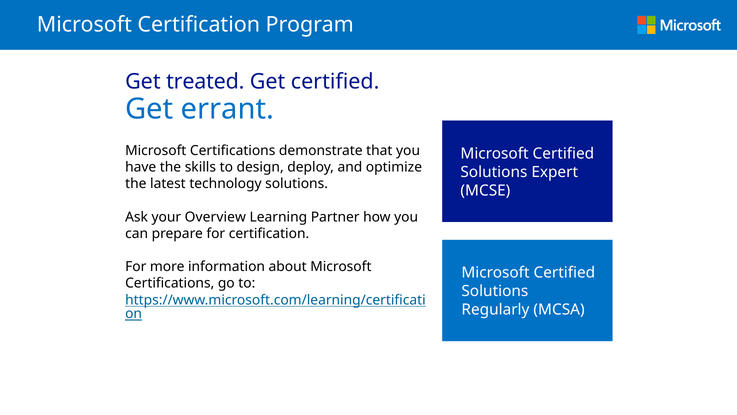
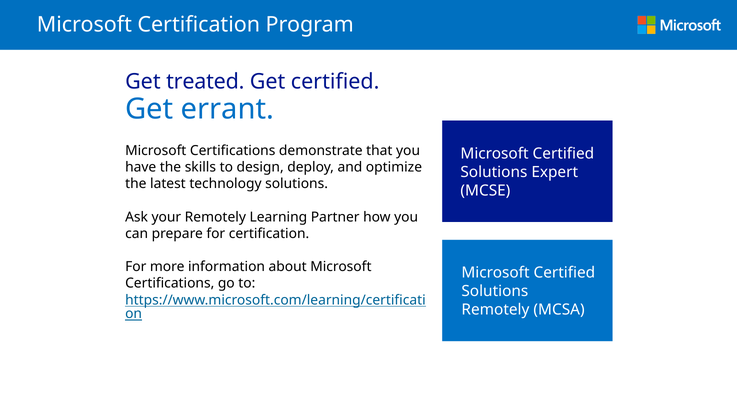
your Overview: Overview -> Remotely
Regularly at (495, 309): Regularly -> Remotely
